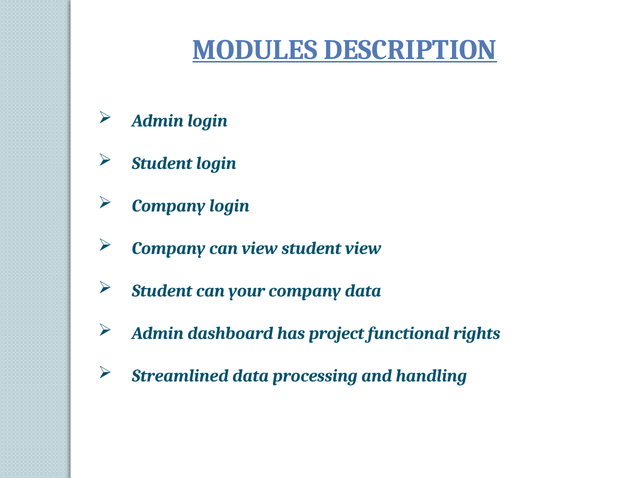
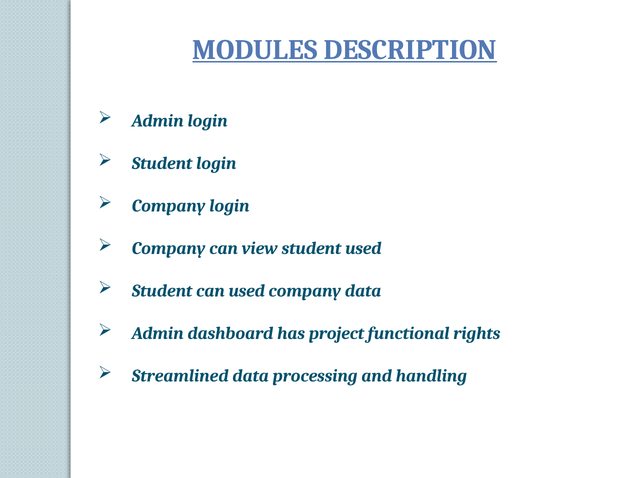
student view: view -> used
can your: your -> used
